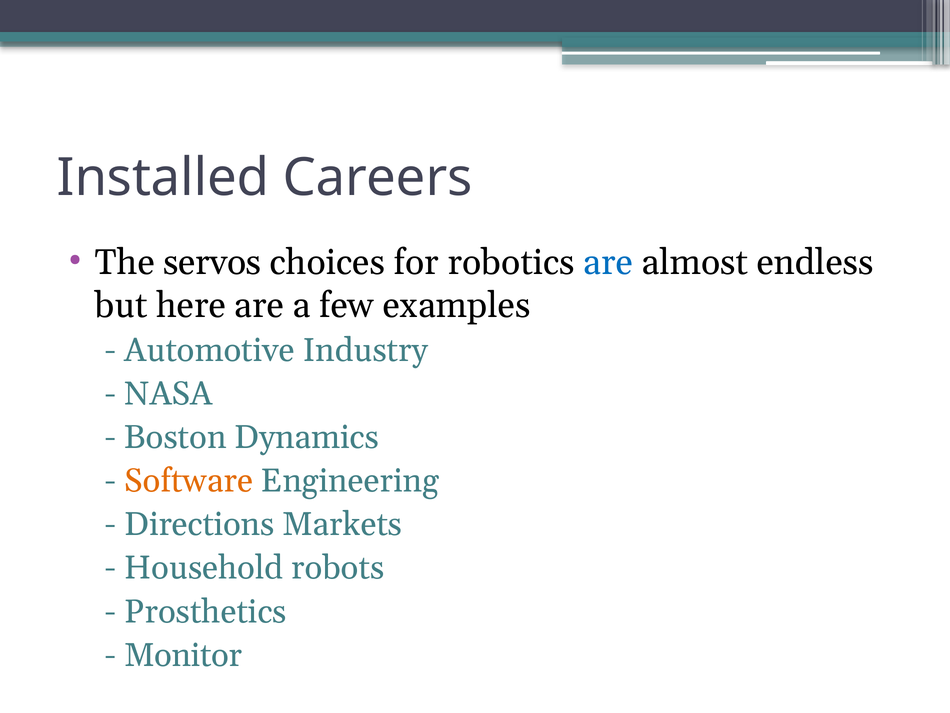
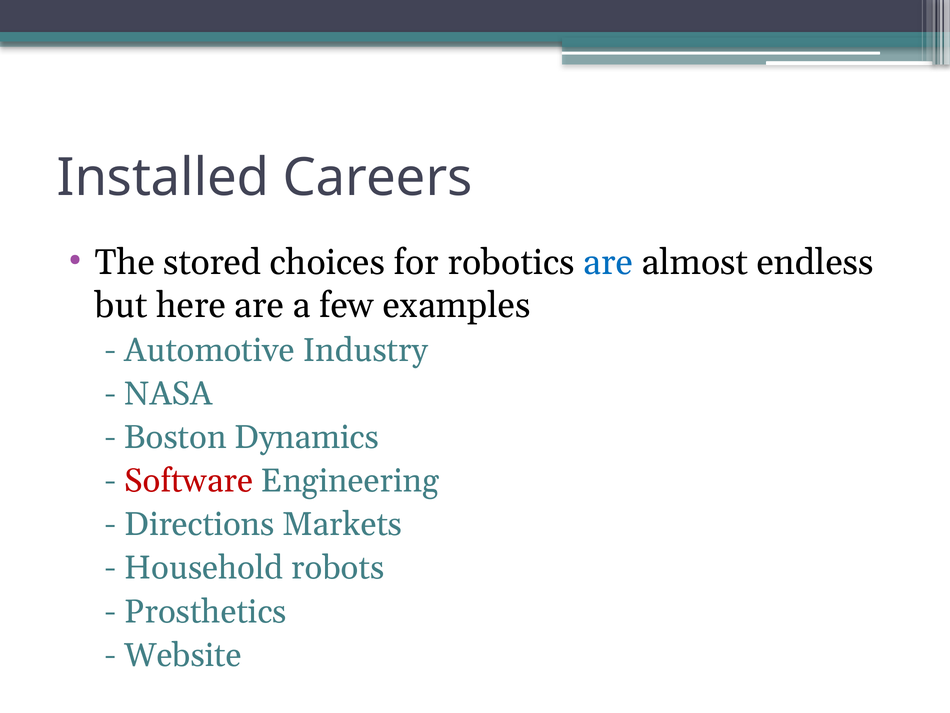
servos: servos -> stored
Software colour: orange -> red
Monitor: Monitor -> Website
